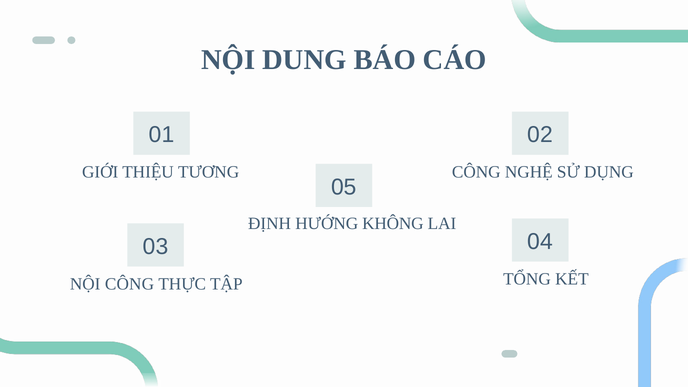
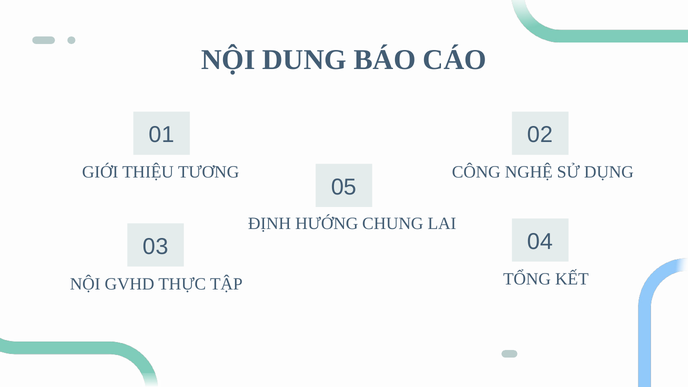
KHÔNG: KHÔNG -> CHUNG
NỘI CÔNG: CÔNG -> GVHD
